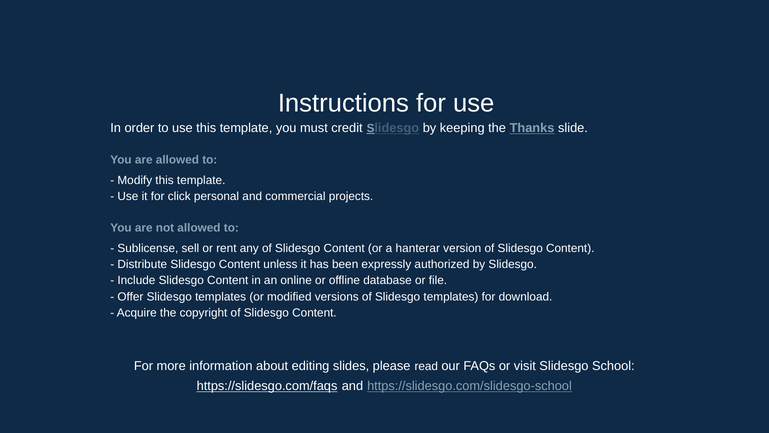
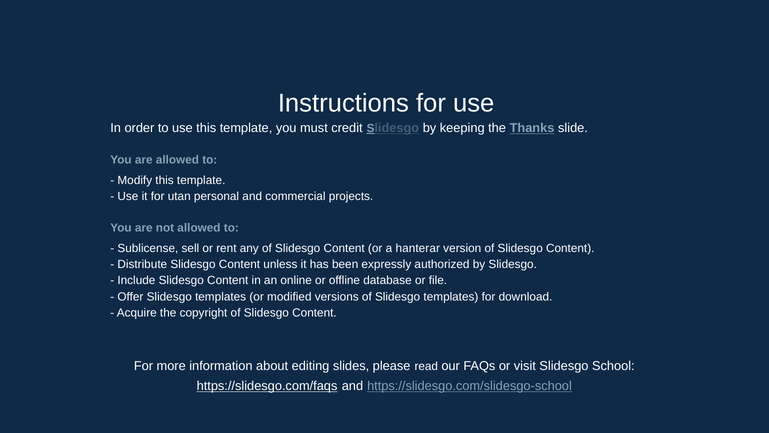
click: click -> utan
